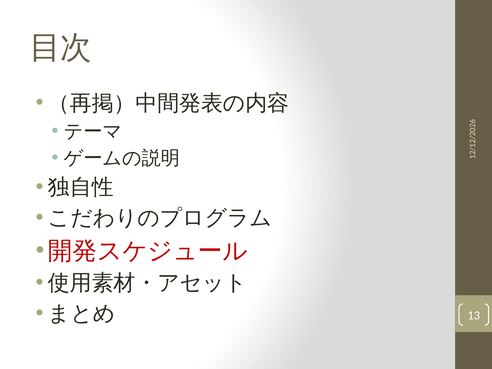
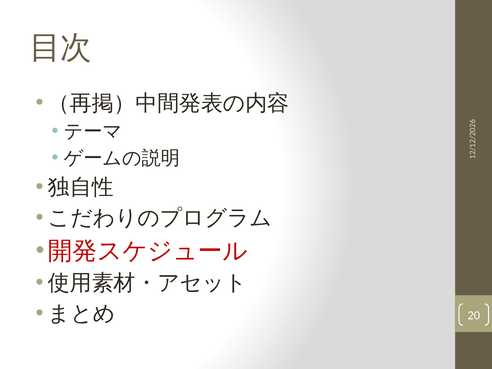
13: 13 -> 20
